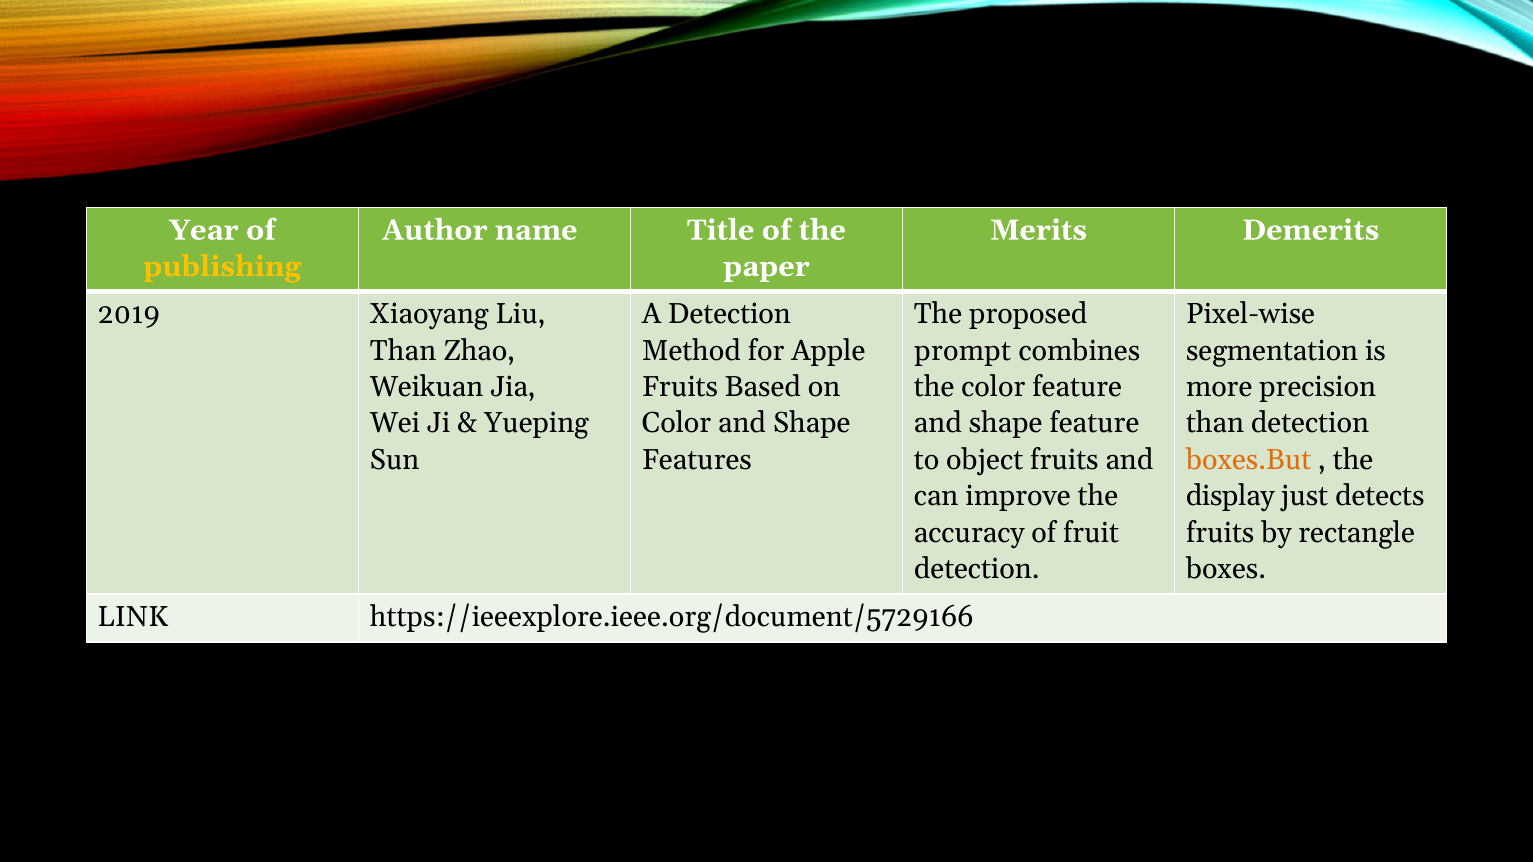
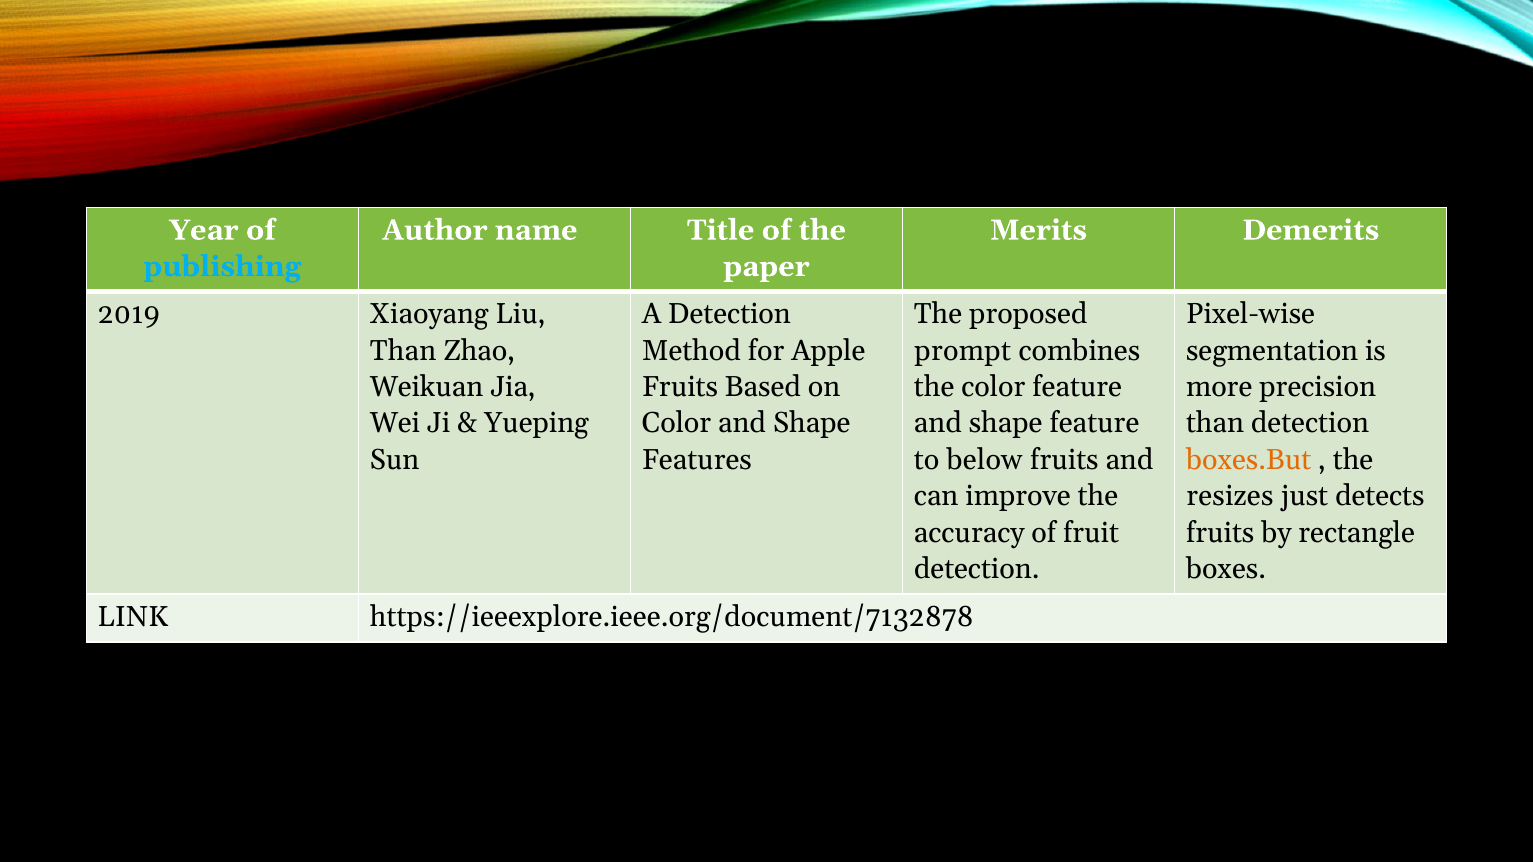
publishing colour: yellow -> light blue
object: object -> below
display: display -> resizes
https://ieeexplore.ieee.org/document/5729166: https://ieeexplore.ieee.org/document/5729166 -> https://ieeexplore.ieee.org/document/7132878
